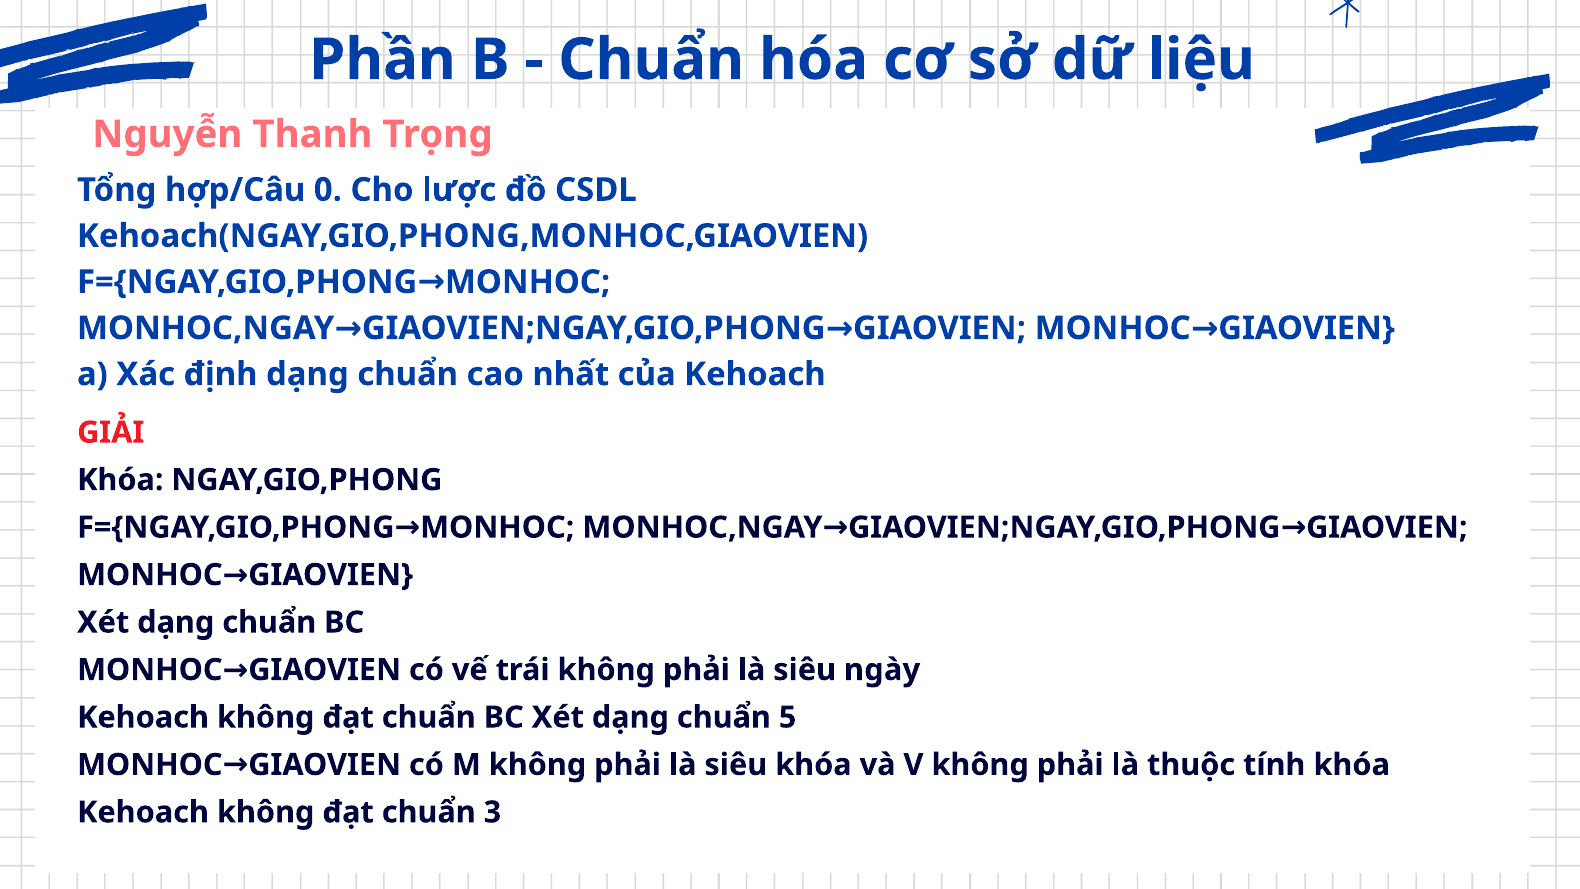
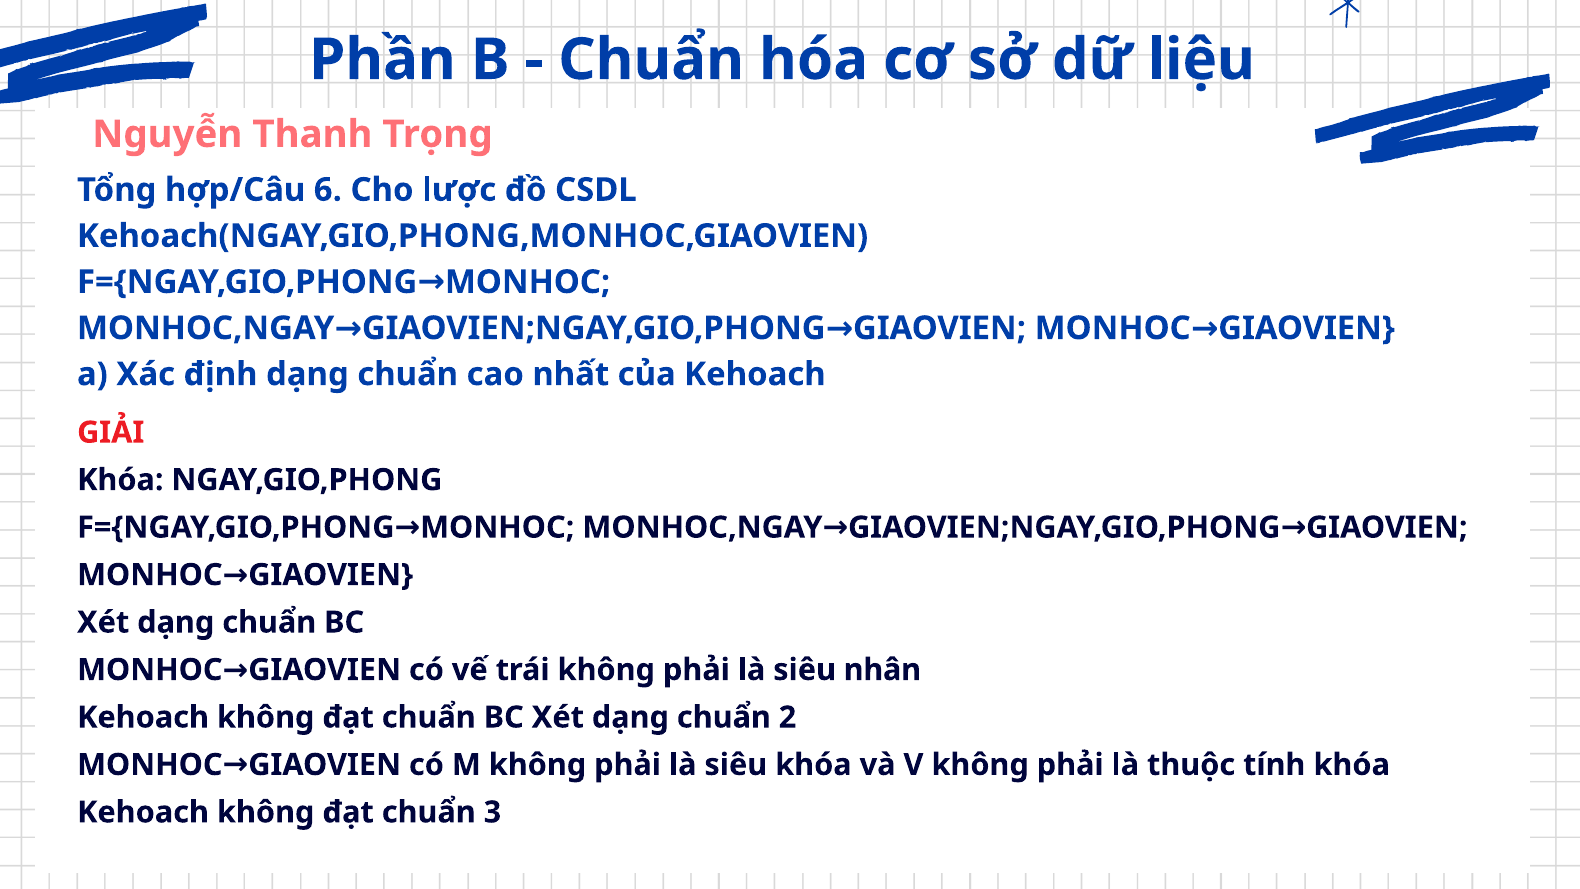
0: 0 -> 6
ngày: ngày -> nhân
5: 5 -> 2
